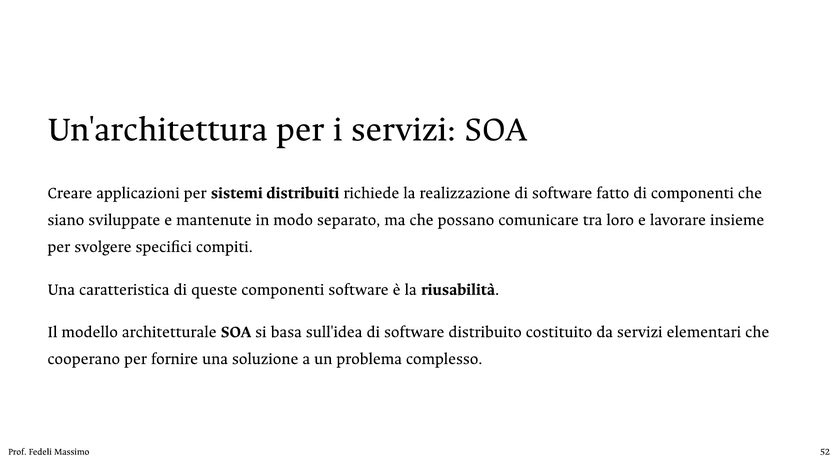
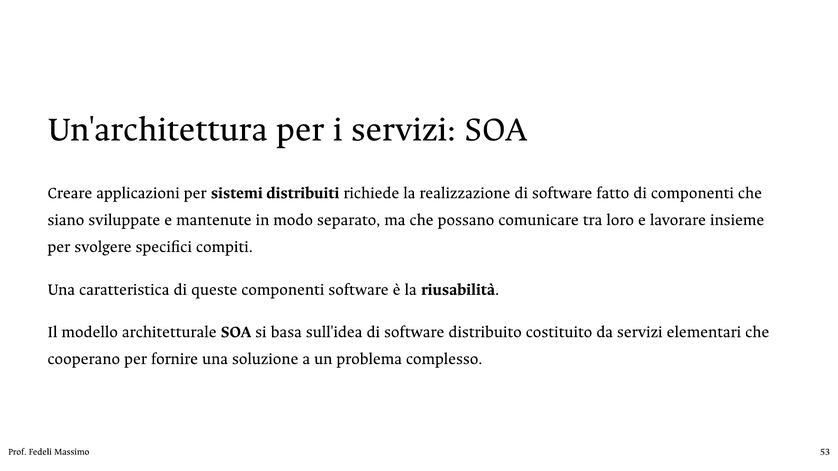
52: 52 -> 53
